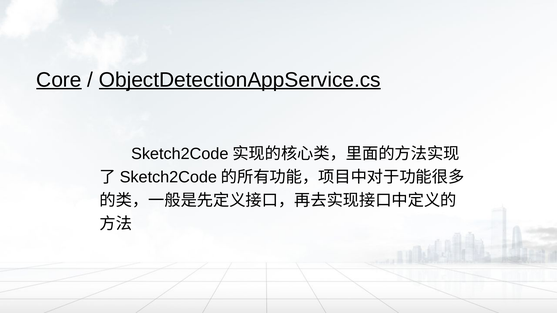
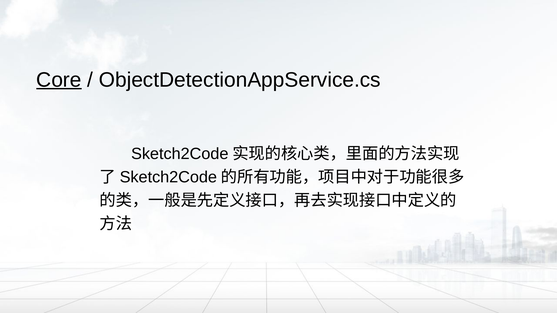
ObjectDetectionAppService.cs underline: present -> none
